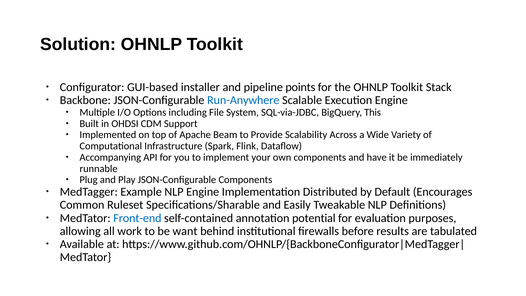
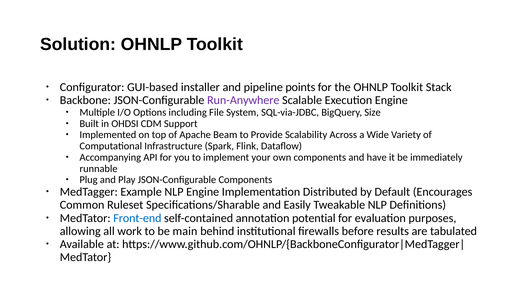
Run-Anywhere colour: blue -> purple
This: This -> Size
want: want -> main
